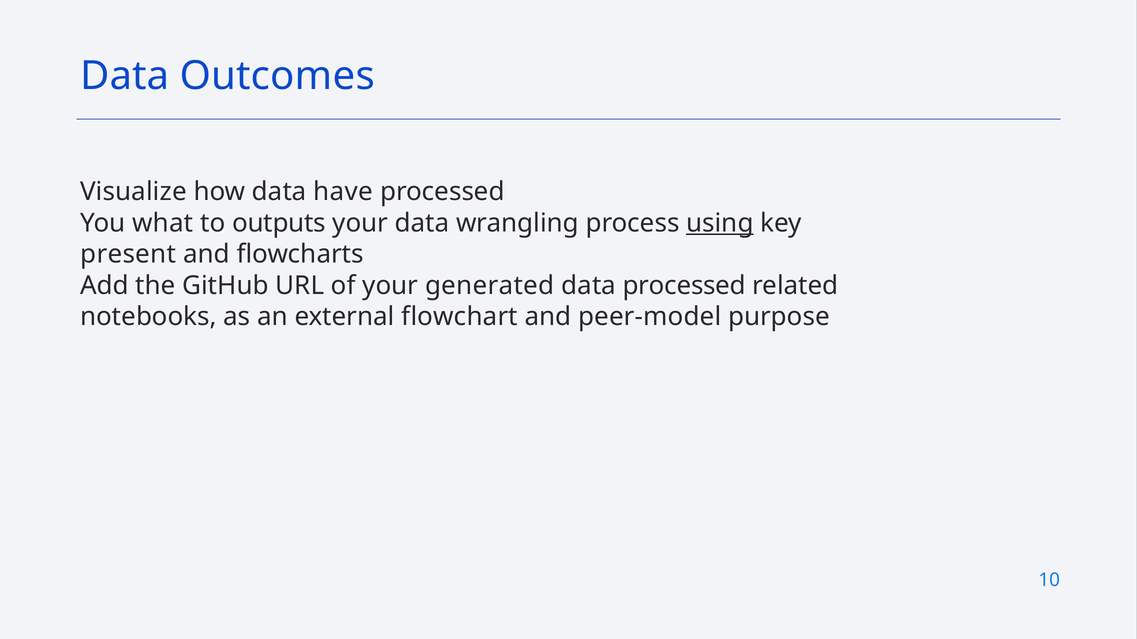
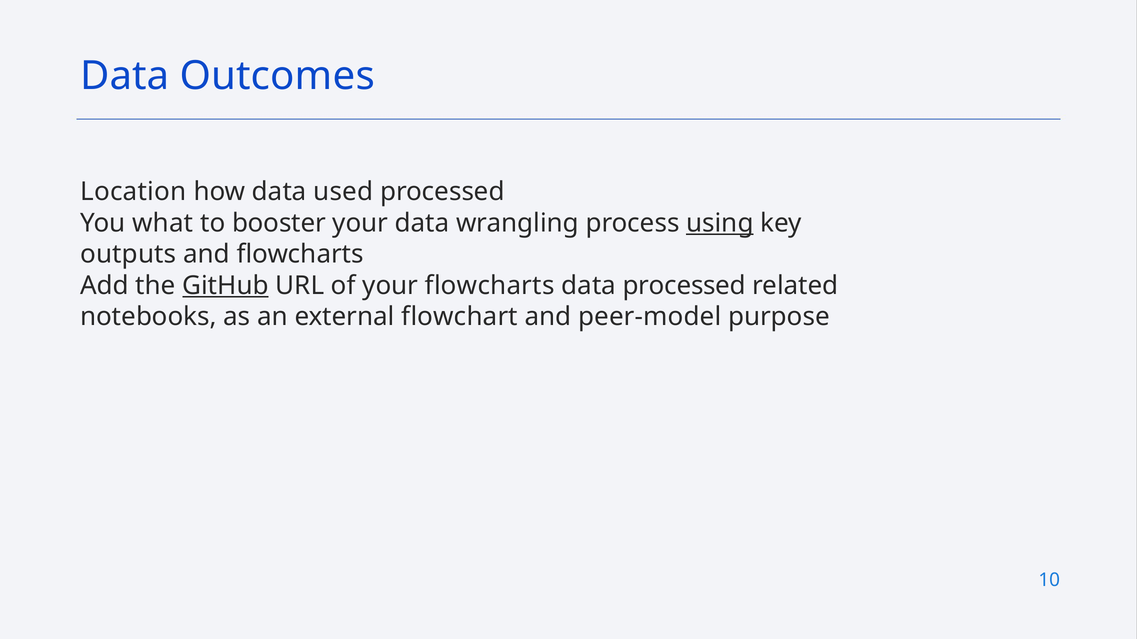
Visualize: Visualize -> Location
have: have -> used
outputs: outputs -> booster
present: present -> outputs
GitHub underline: none -> present
your generated: generated -> flowcharts
